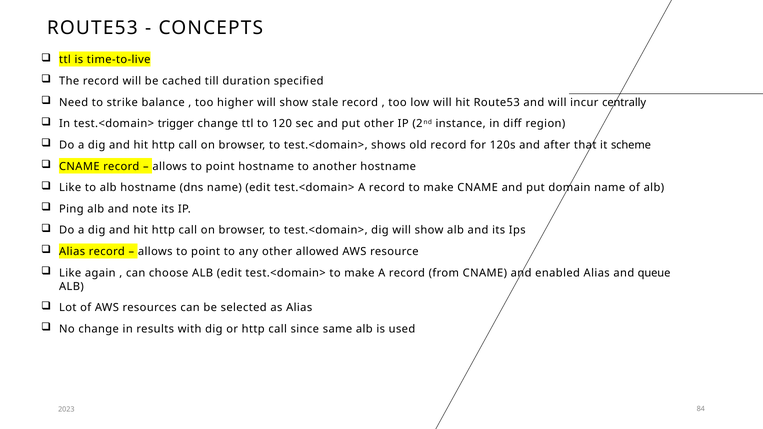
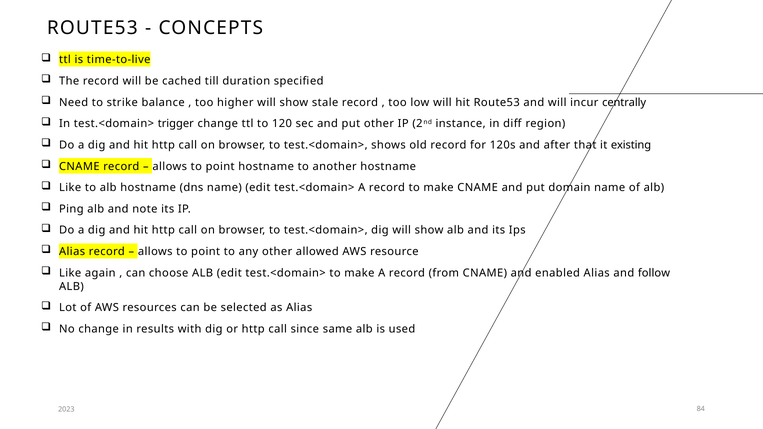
scheme: scheme -> existing
queue: queue -> follow
